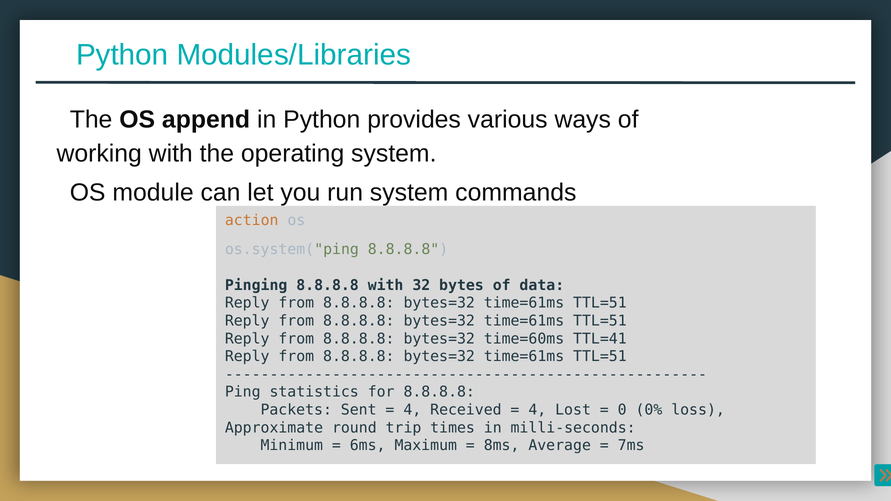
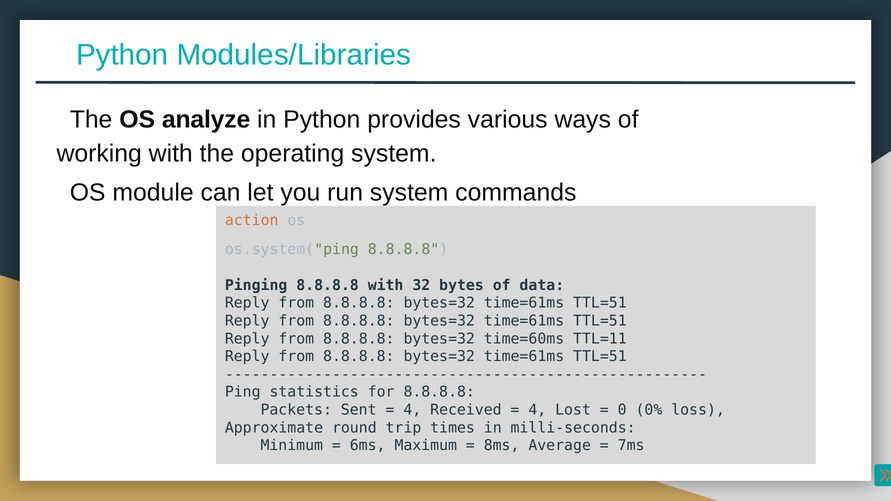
append: append -> analyze
TTL=41: TTL=41 -> TTL=11
